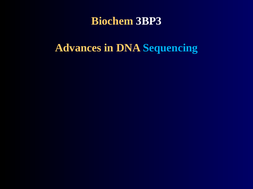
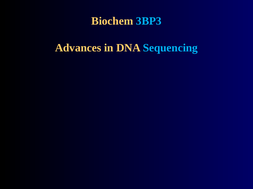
3BP3 colour: white -> light blue
